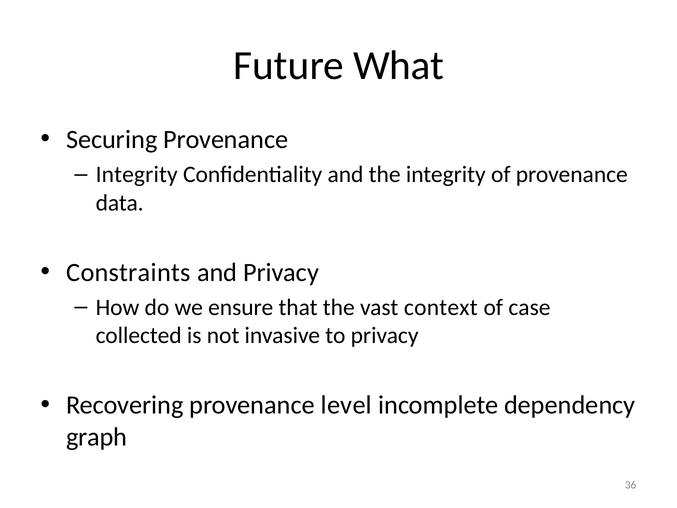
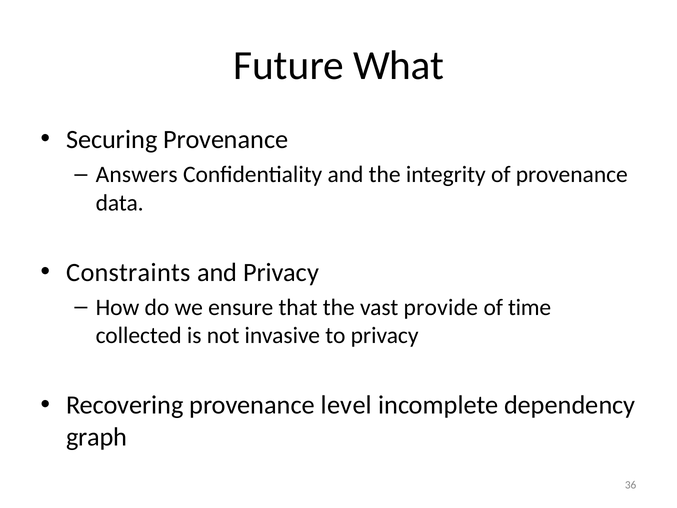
Integrity at (137, 174): Integrity -> Answers
context: context -> provide
case: case -> time
